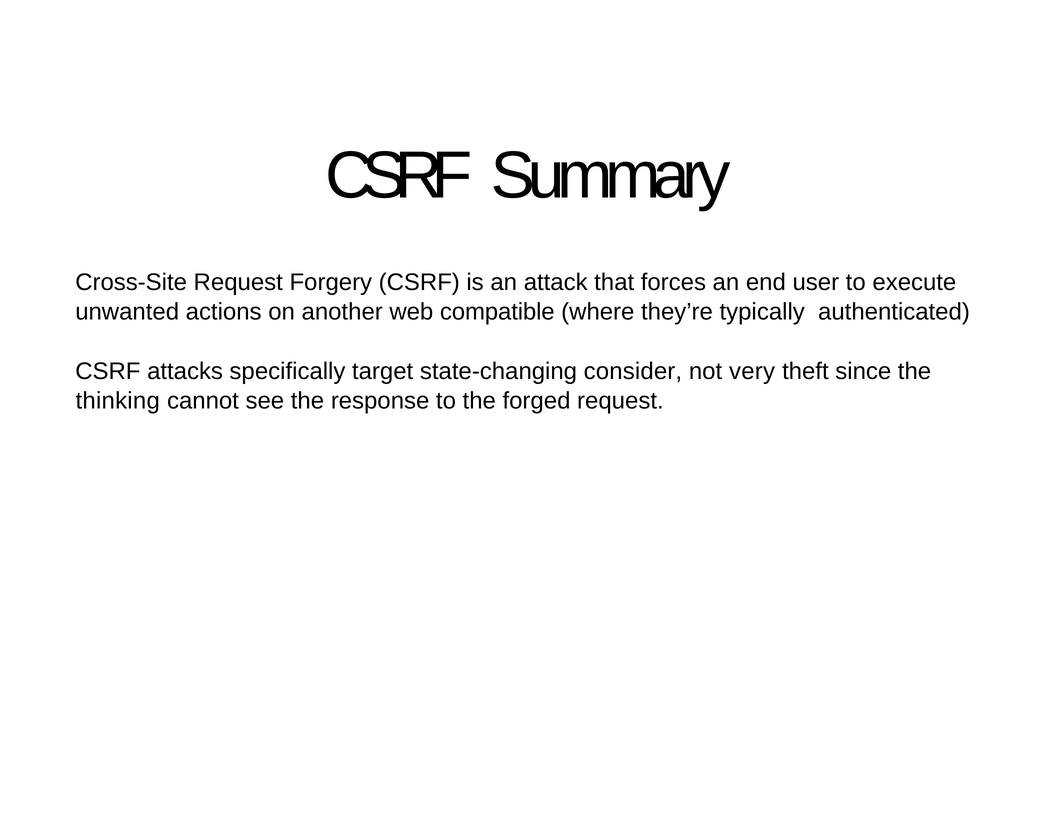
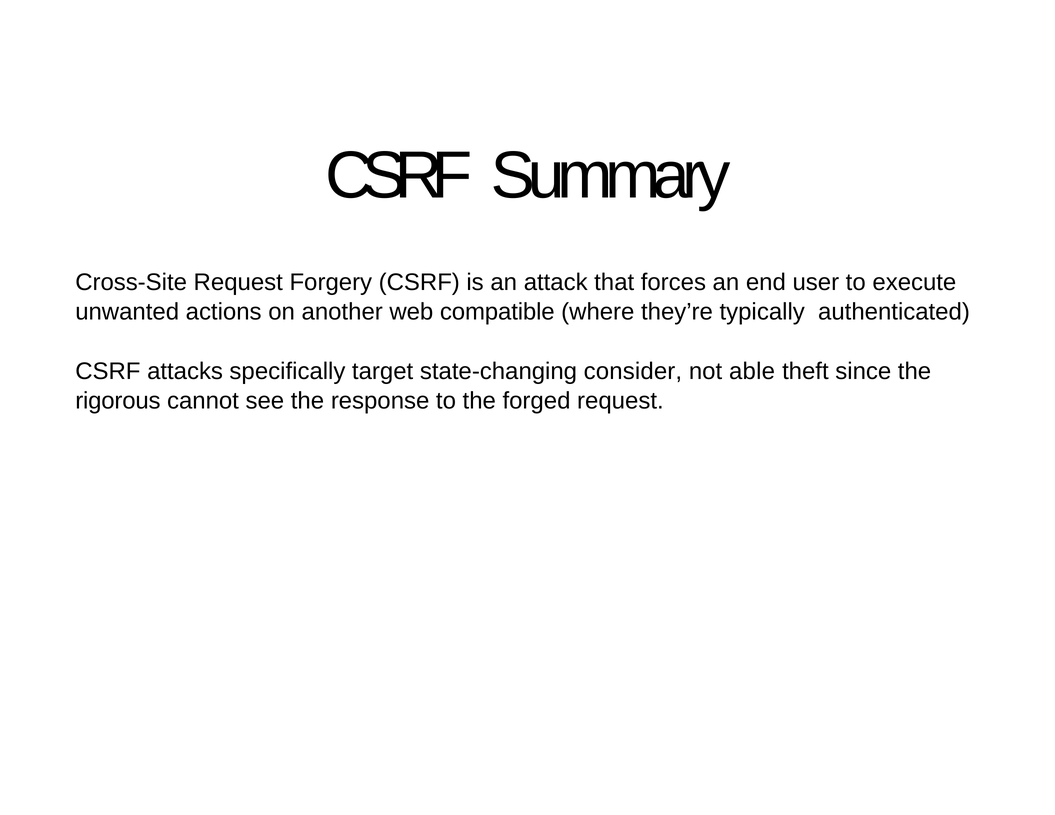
very: very -> able
thinking: thinking -> rigorous
